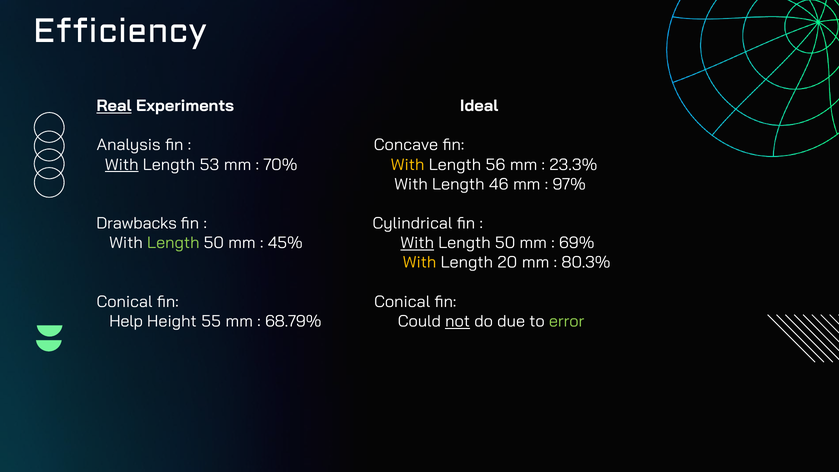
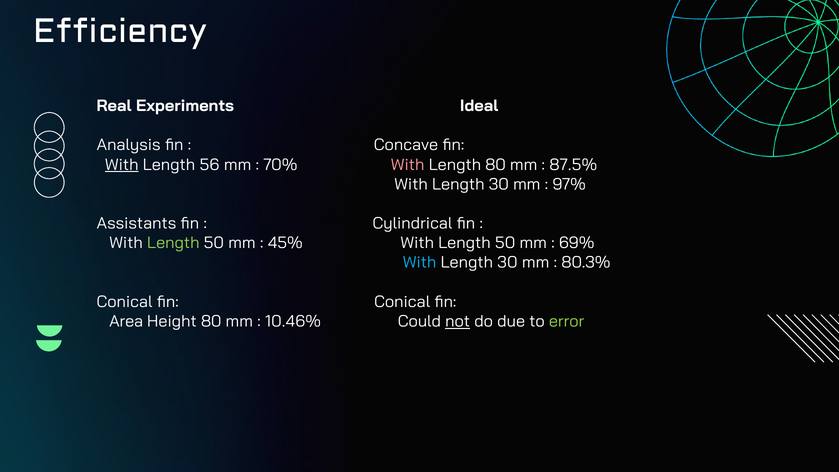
Real underline: present -> none
53: 53 -> 56
With at (408, 165) colour: yellow -> pink
Length 56: 56 -> 80
23.3%: 23.3% -> 87.5%
46 at (499, 184): 46 -> 30
Drawbacks: Drawbacks -> Assistants
With at (417, 243) underline: present -> none
With at (420, 263) colour: yellow -> light blue
20 at (507, 263): 20 -> 30
Help: Help -> Area
Height 55: 55 -> 80
68.79%: 68.79% -> 10.46%
